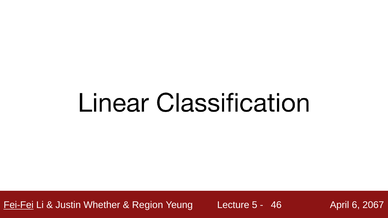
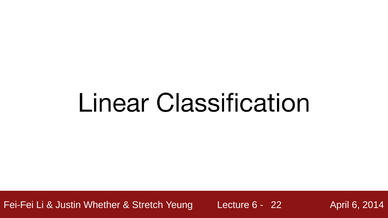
Fei-Fei underline: present -> none
Region: Region -> Stretch
Lecture 5: 5 -> 6
46: 46 -> 22
2067: 2067 -> 2014
